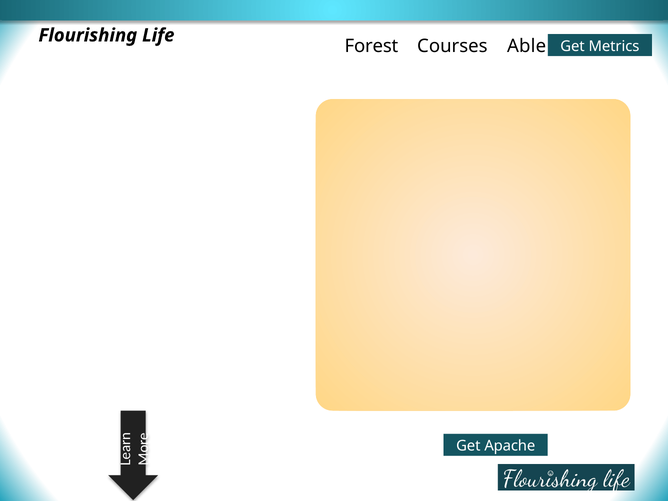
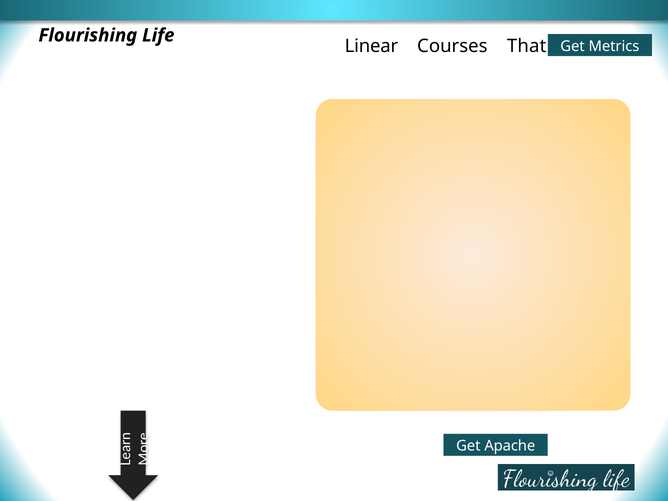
Forest: Forest -> Linear
Able: Able -> That
